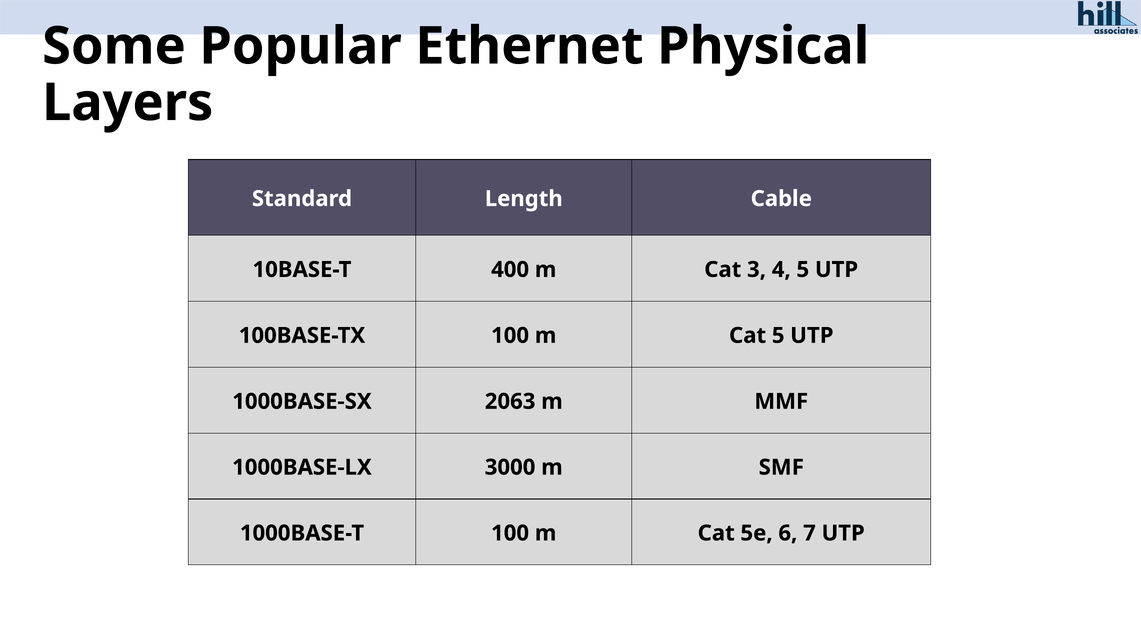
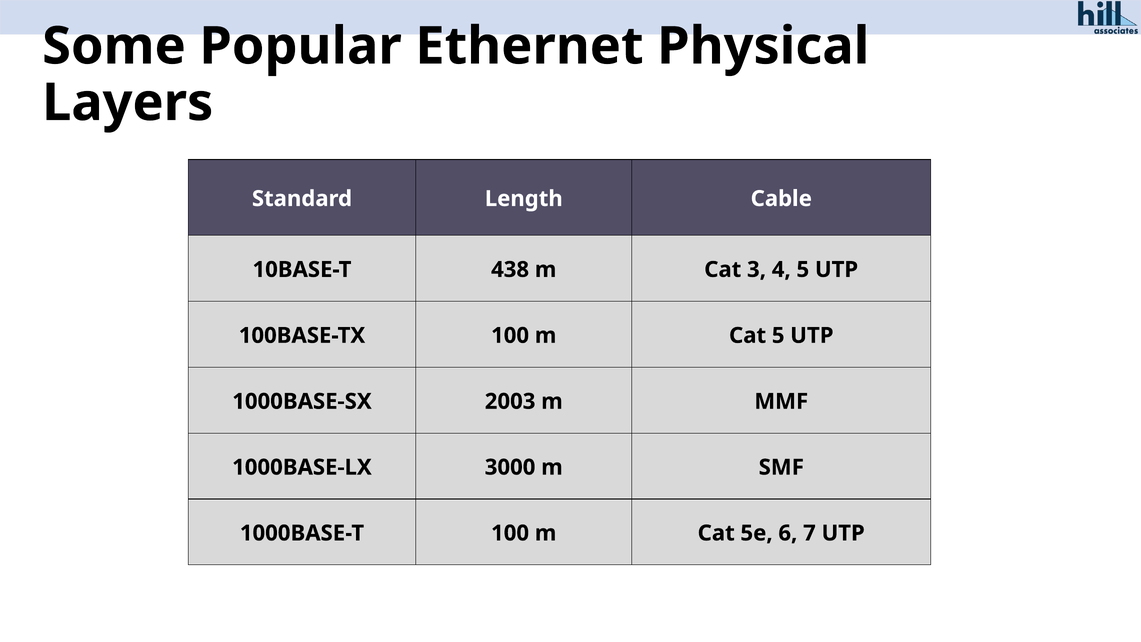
400: 400 -> 438
2063: 2063 -> 2003
